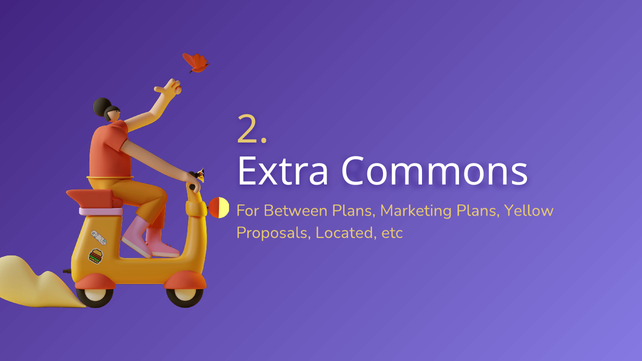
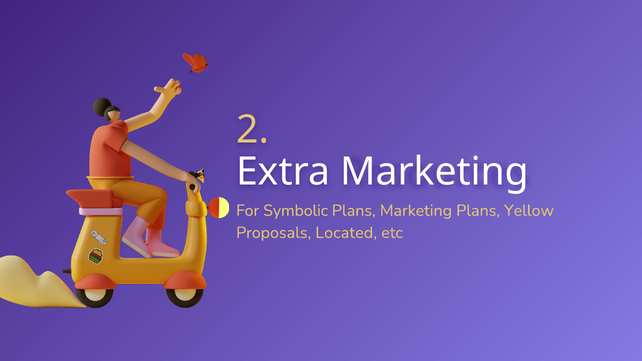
Extra Commons: Commons -> Marketing
Between: Between -> Symbolic
